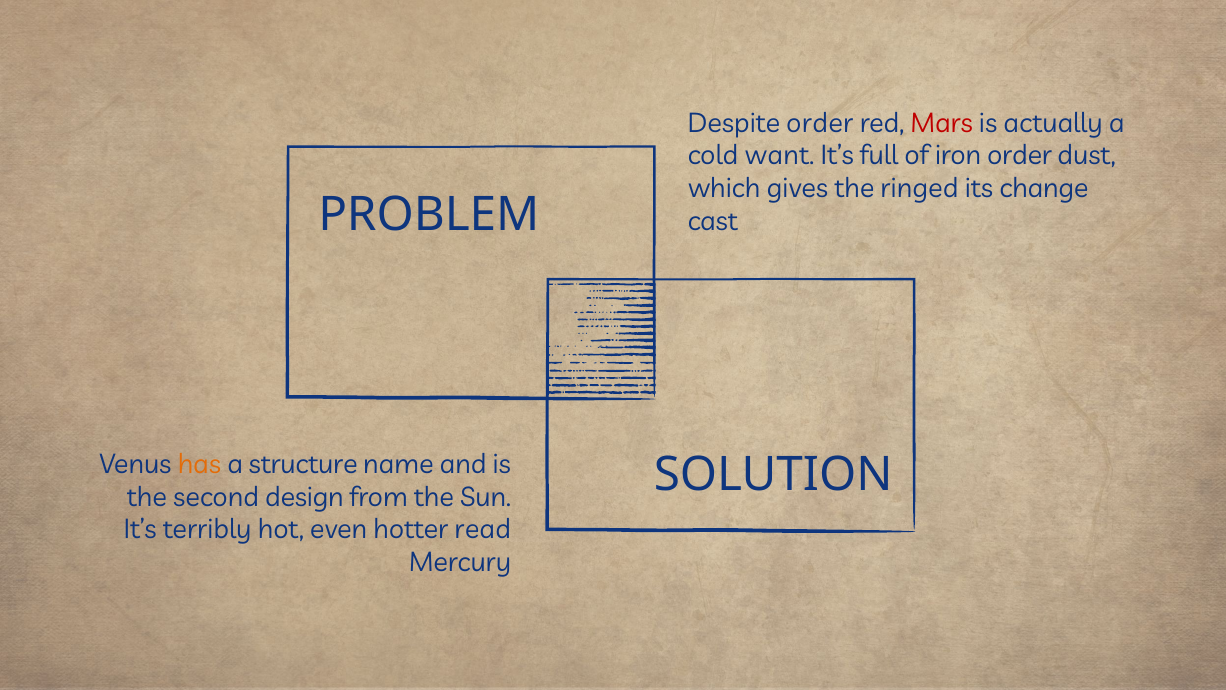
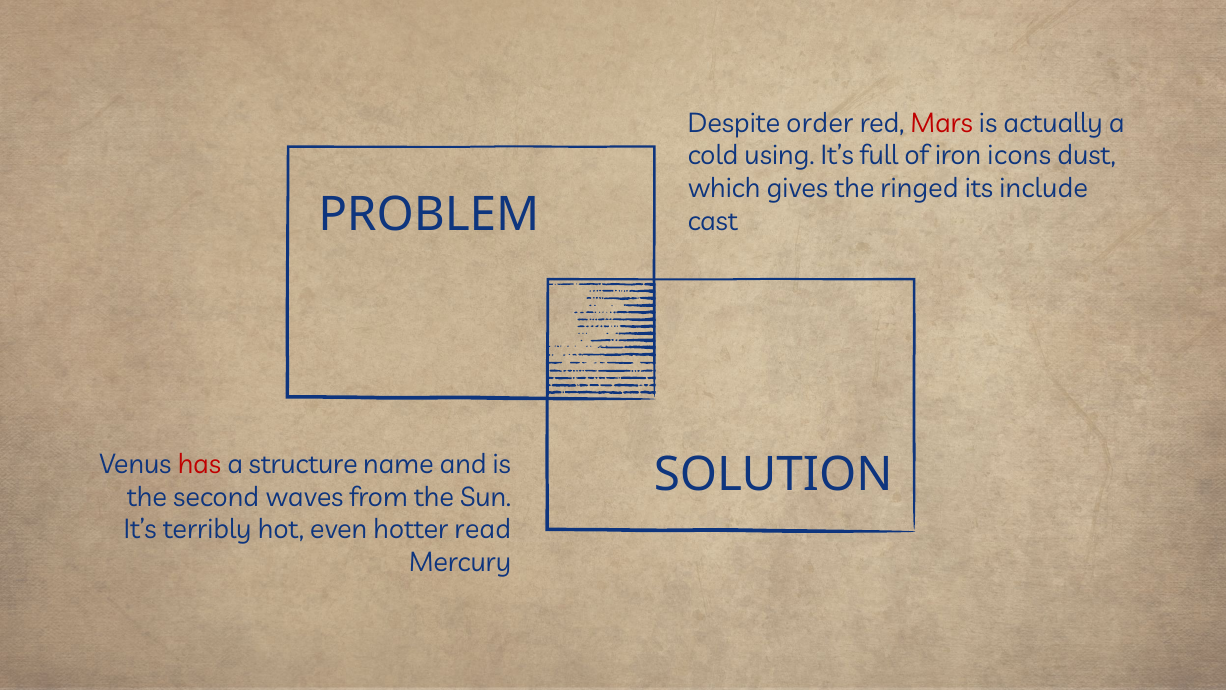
want: want -> using
iron order: order -> icons
change: change -> include
has colour: orange -> red
design: design -> waves
